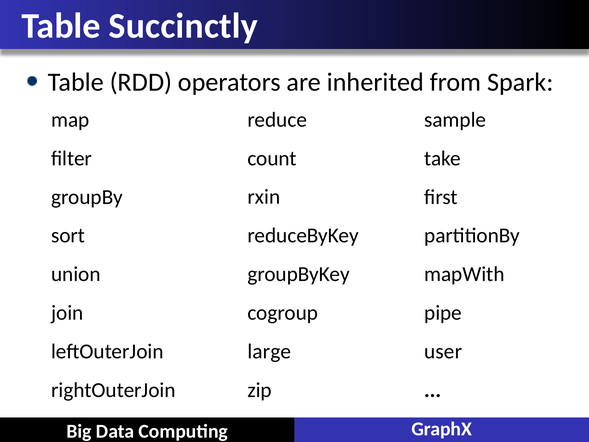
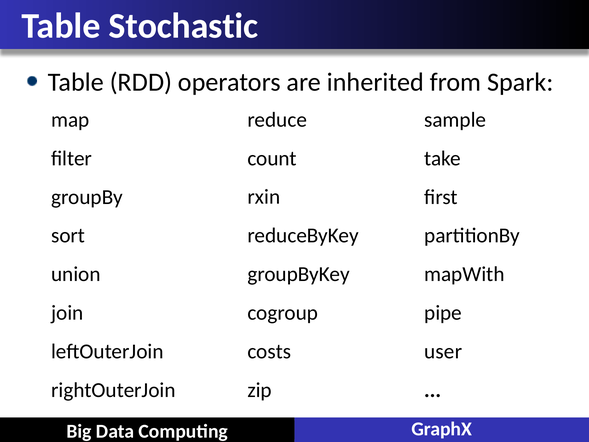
Succinctly: Succinctly -> Stochastic
large: large -> costs
